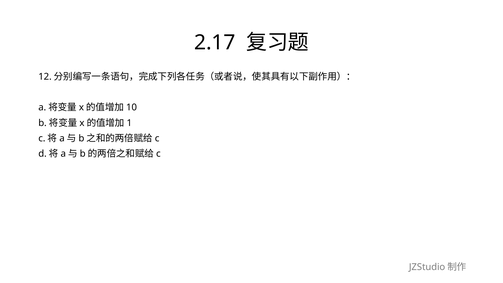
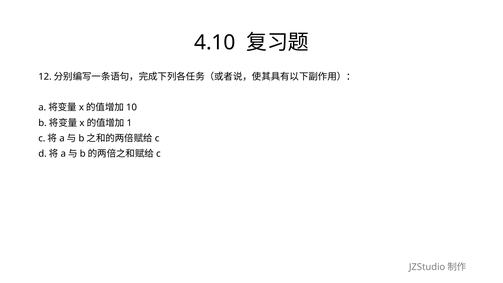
2.17: 2.17 -> 4.10
